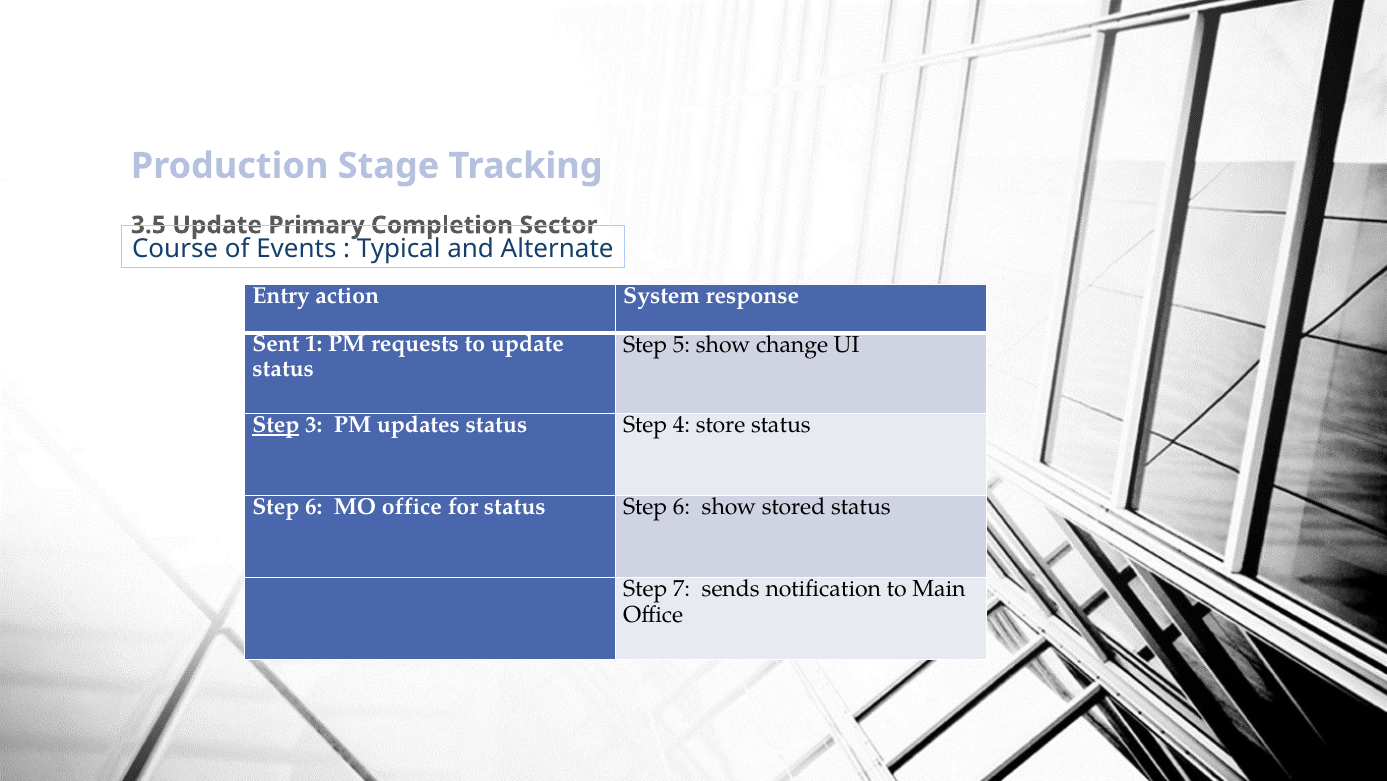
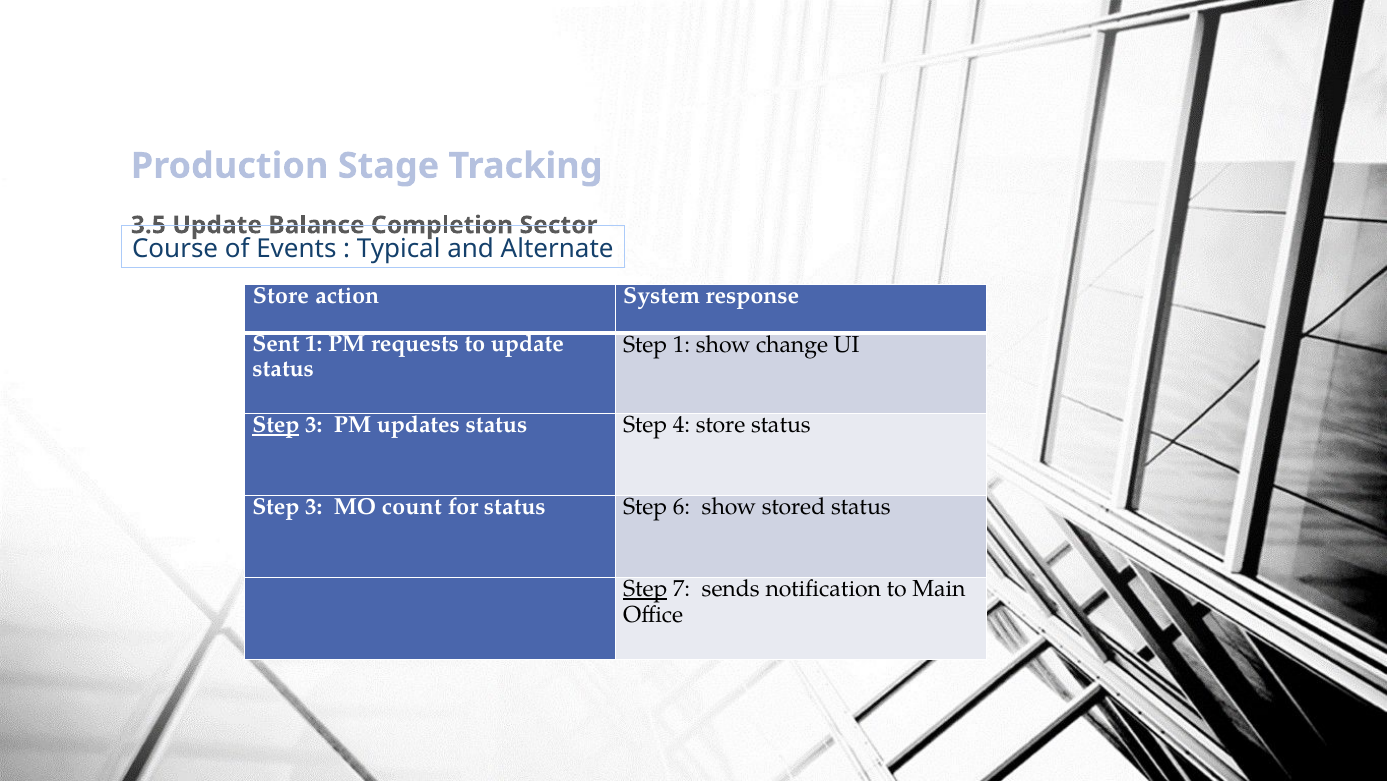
Primary: Primary -> Balance
Entry at (281, 295): Entry -> Store
Step 5: 5 -> 1
6 at (314, 506): 6 -> 3
MO office: office -> count
Step at (645, 589) underline: none -> present
